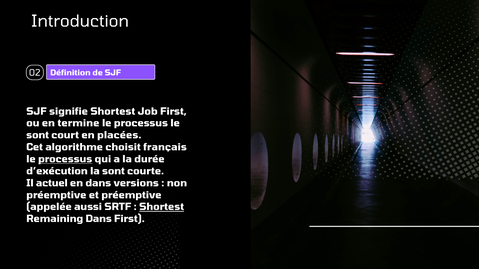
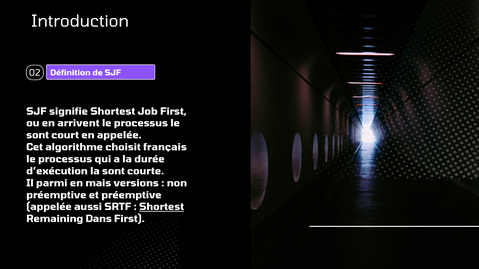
termine: termine -> arrivent
en placées: placées -> appelée
processus at (65, 159) underline: present -> none
actuel: actuel -> parmi
en dans: dans -> mais
